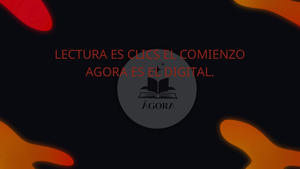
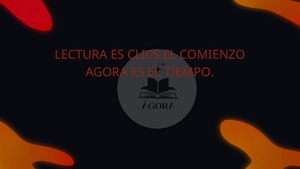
DIGITAL: DIGITAL -> TIEMPO
